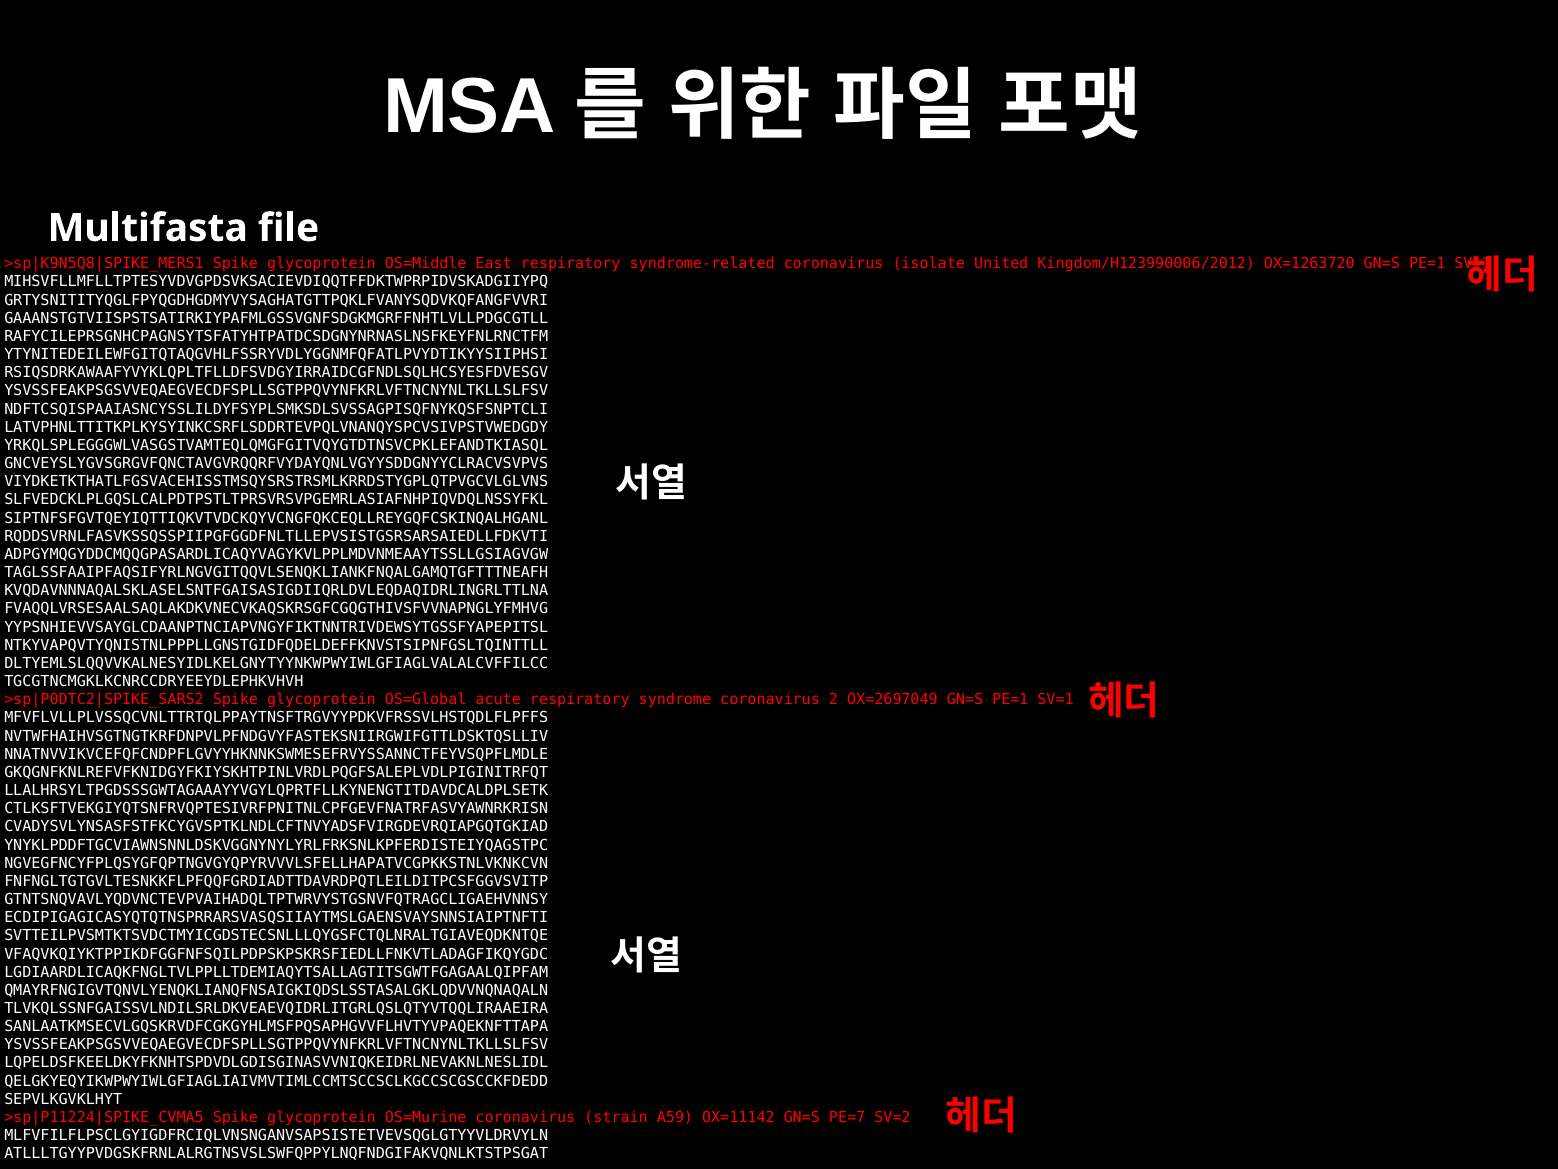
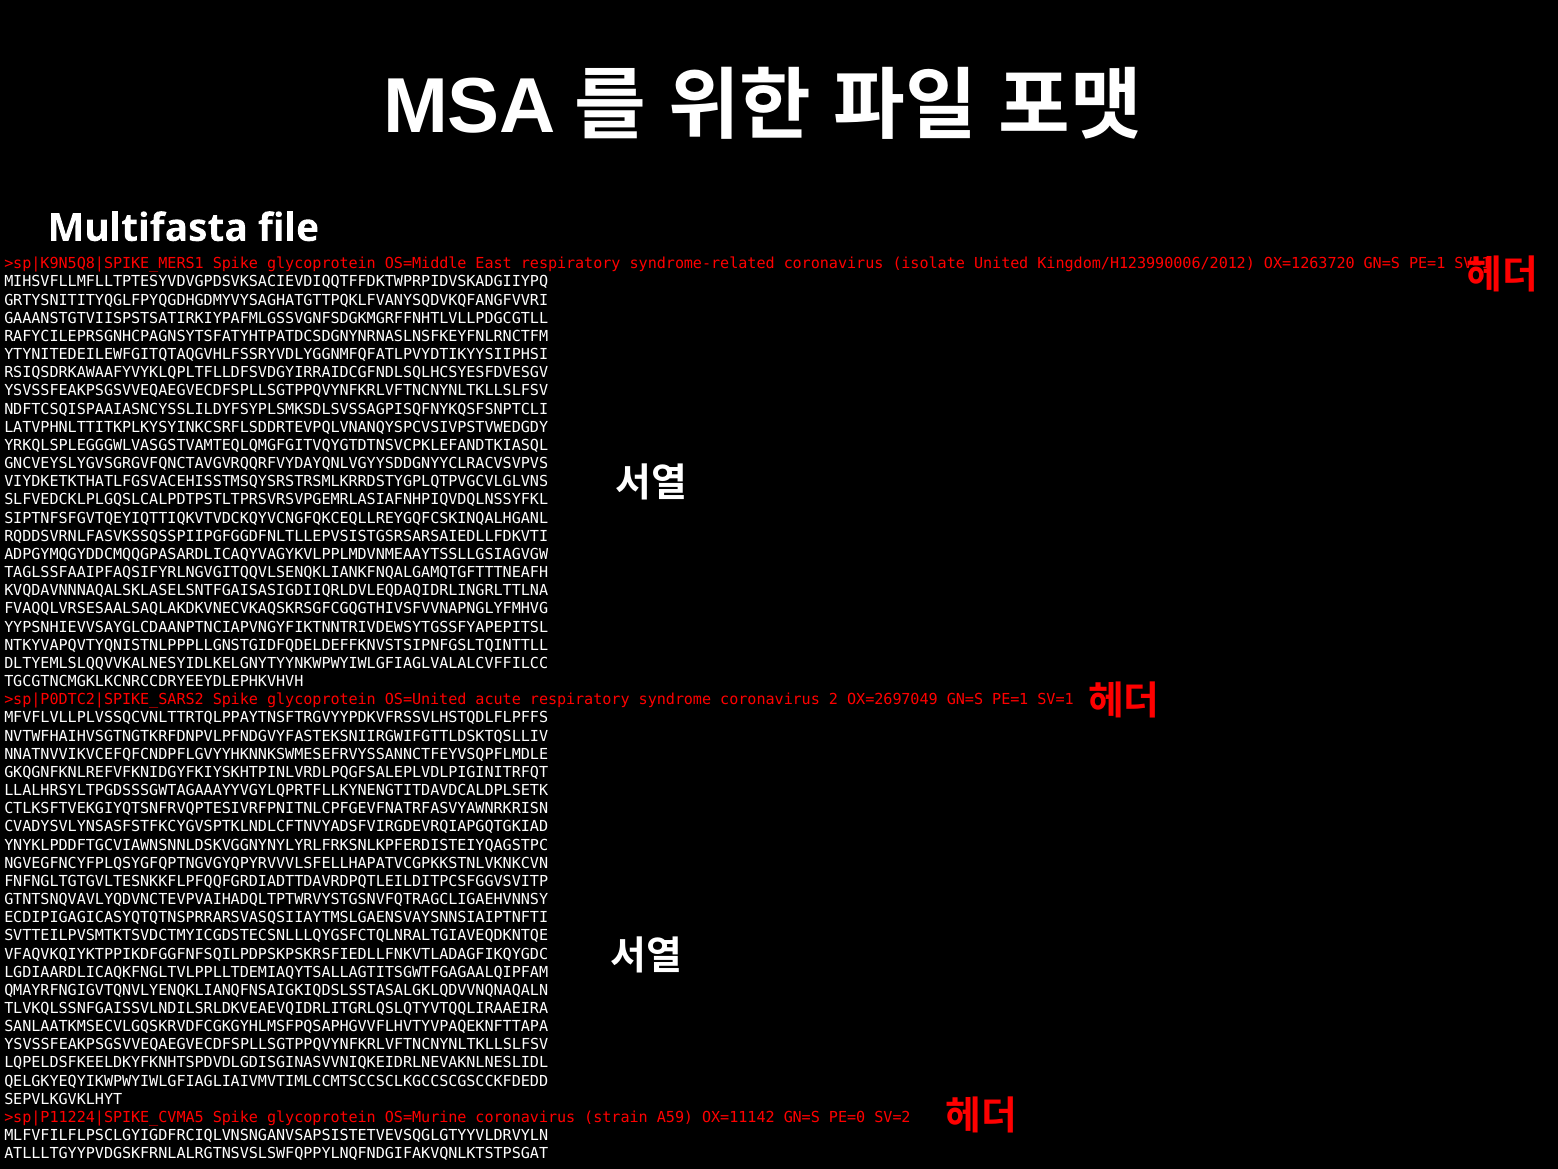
OS=Global: OS=Global -> OS=United
PE=7: PE=7 -> PE=0
